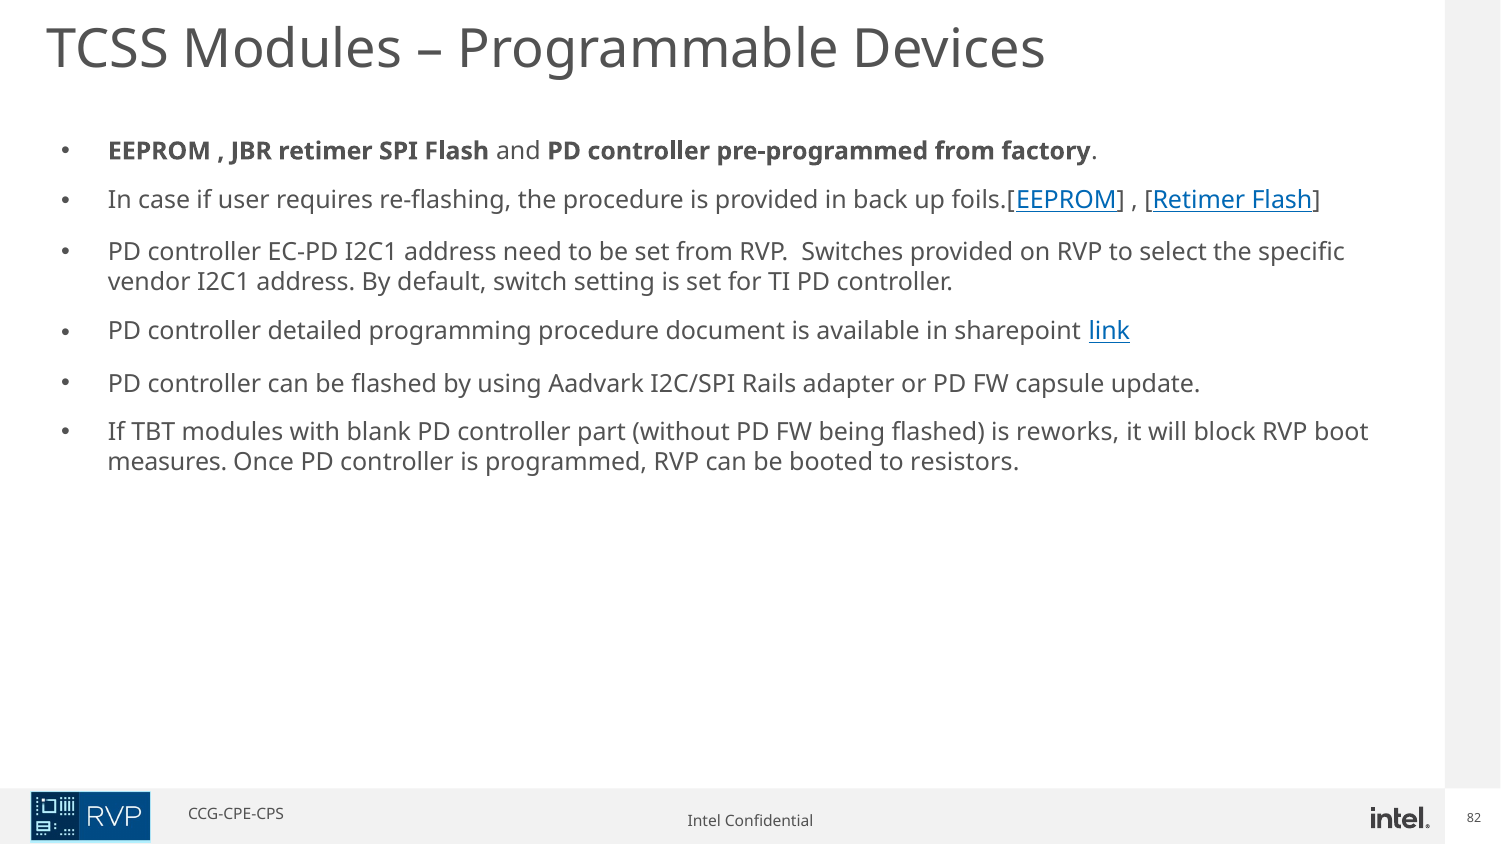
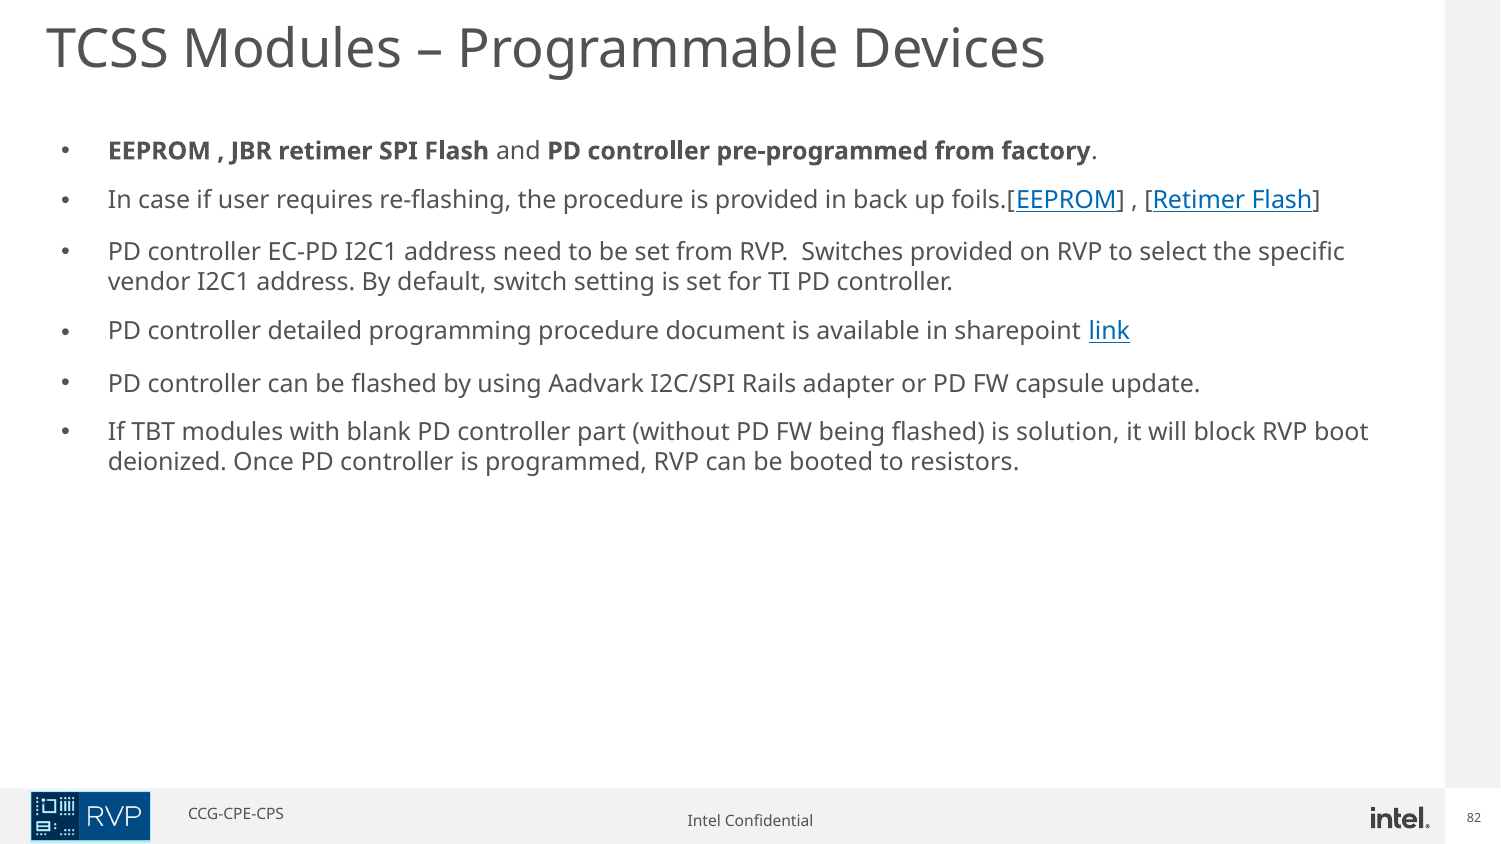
reworks: reworks -> solution
measures: measures -> deionized
